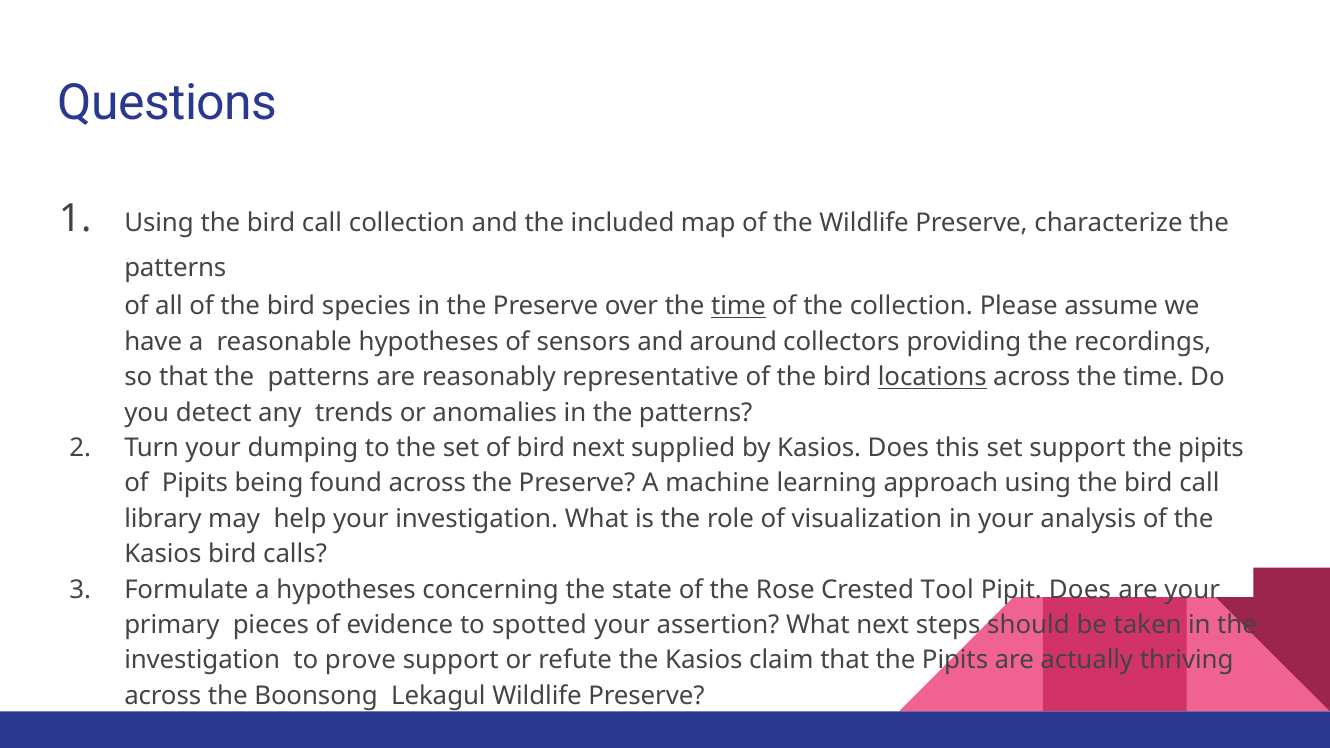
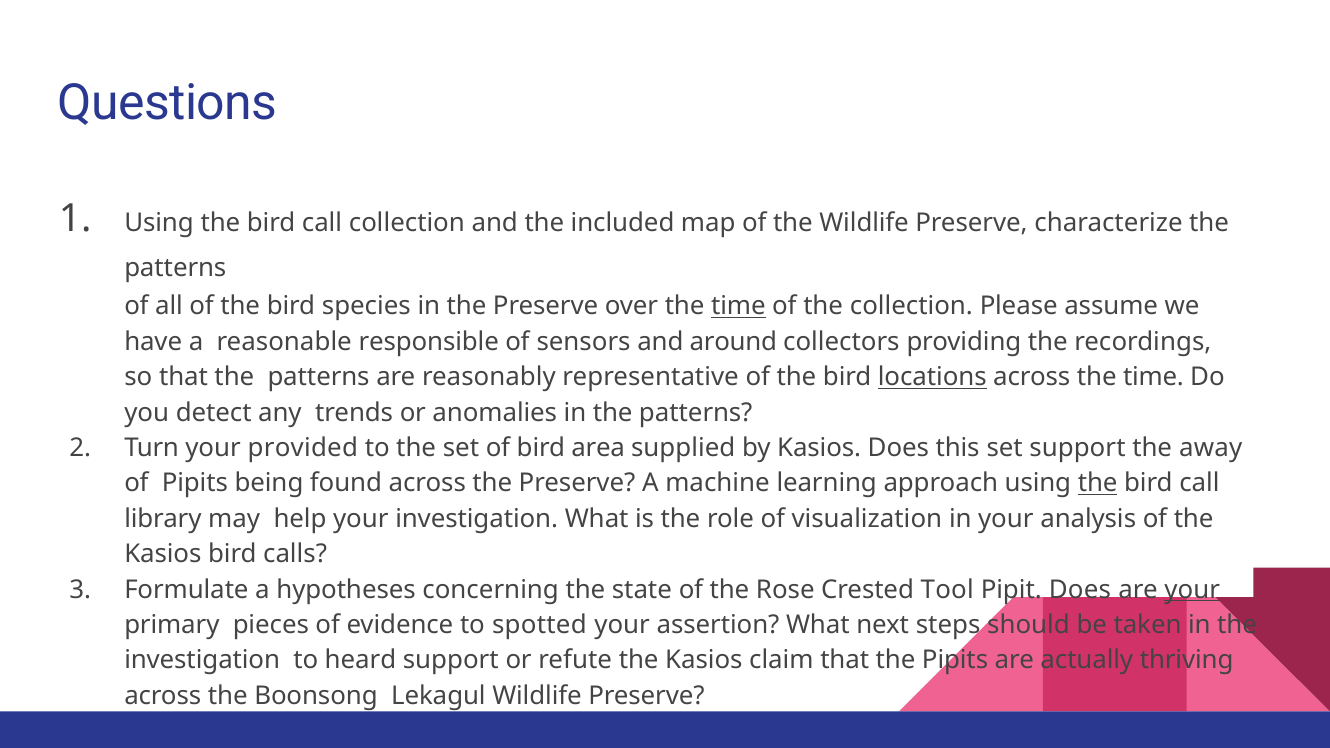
reasonable hypotheses: hypotheses -> responsible
dumping: dumping -> provided
bird next: next -> area
support the pipits: pipits -> away
the at (1098, 483) underline: none -> present
your at (1192, 590) underline: none -> present
prove: prove -> heard
